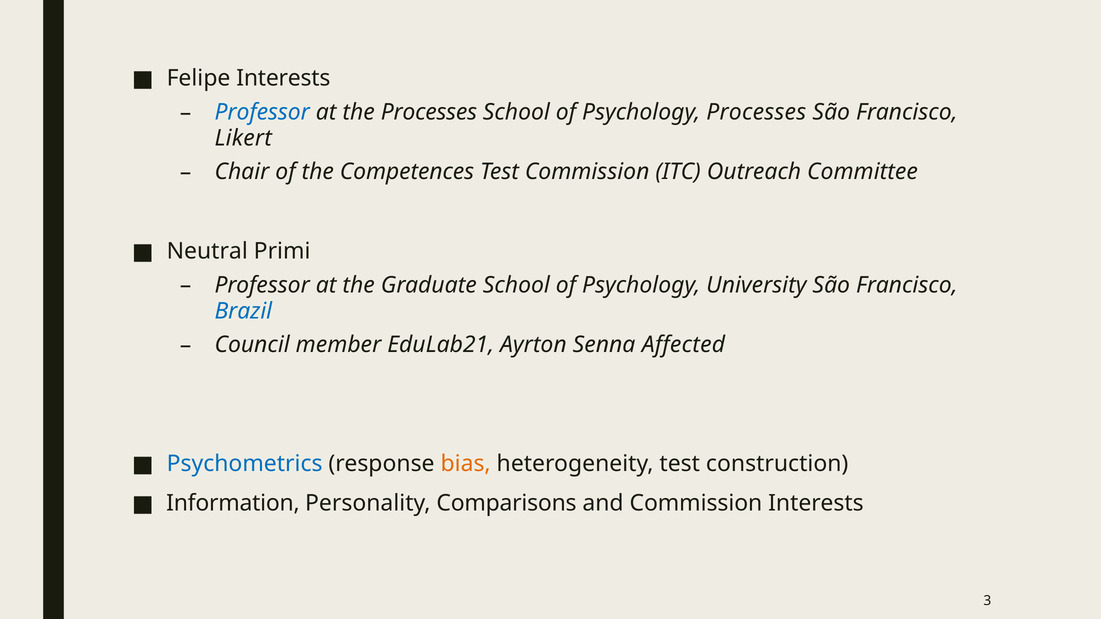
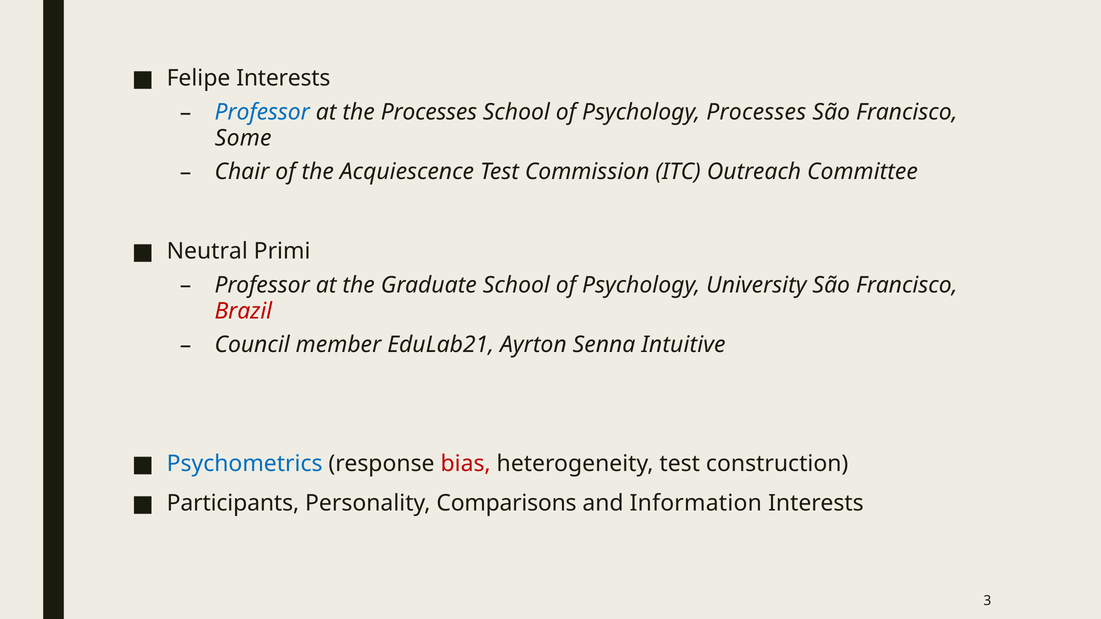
Likert: Likert -> Some
Competences: Competences -> Acquiescence
Brazil colour: blue -> red
Affected: Affected -> Intuitive
bias colour: orange -> red
Information: Information -> Participants
and Commission: Commission -> Information
